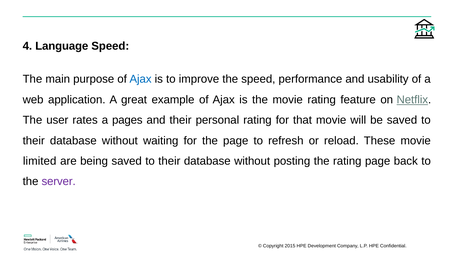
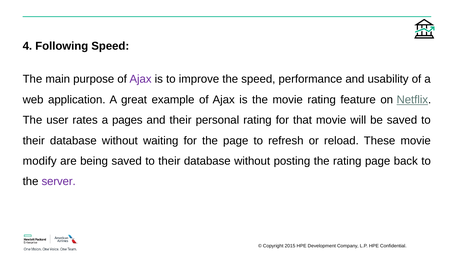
Language: Language -> Following
Ajax at (141, 79) colour: blue -> purple
limited: limited -> modify
